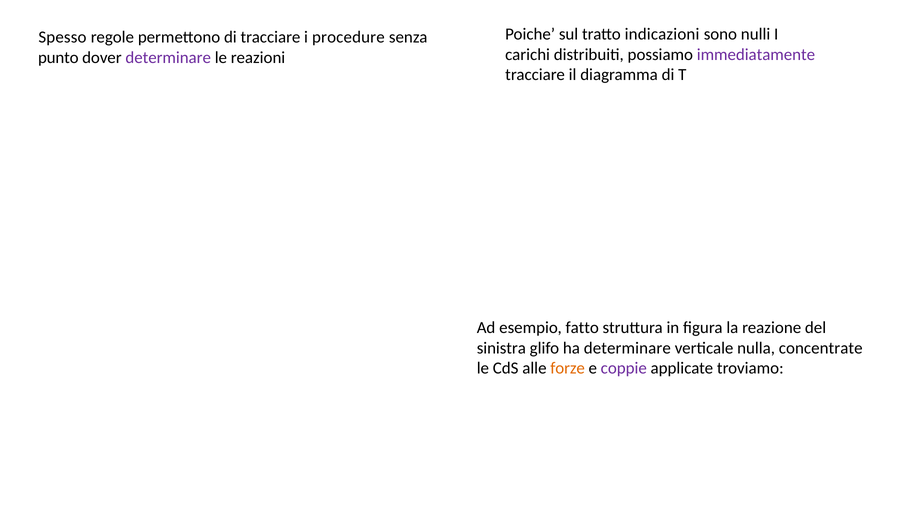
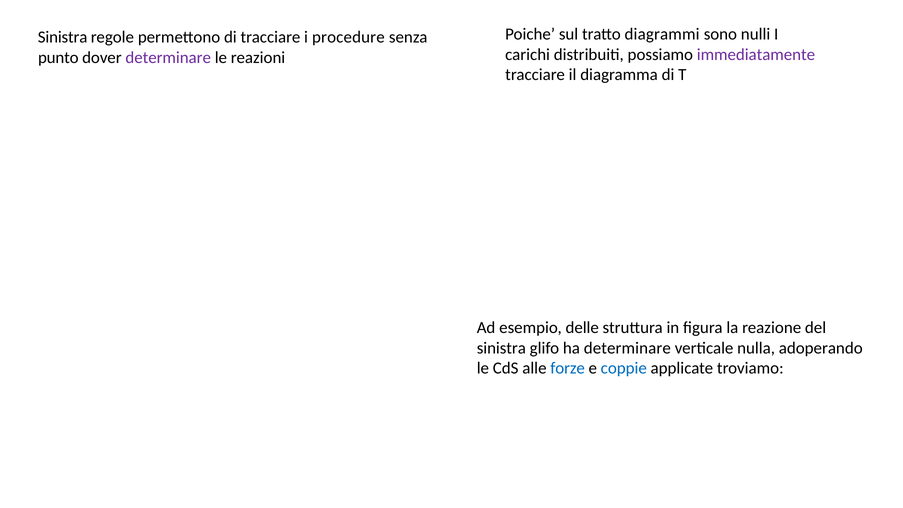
indicazioni: indicazioni -> diagrammi
Spesso at (62, 37): Spesso -> Sinistra
fatto: fatto -> delle
concentrate: concentrate -> adoperando
forze colour: orange -> blue
coppie colour: purple -> blue
